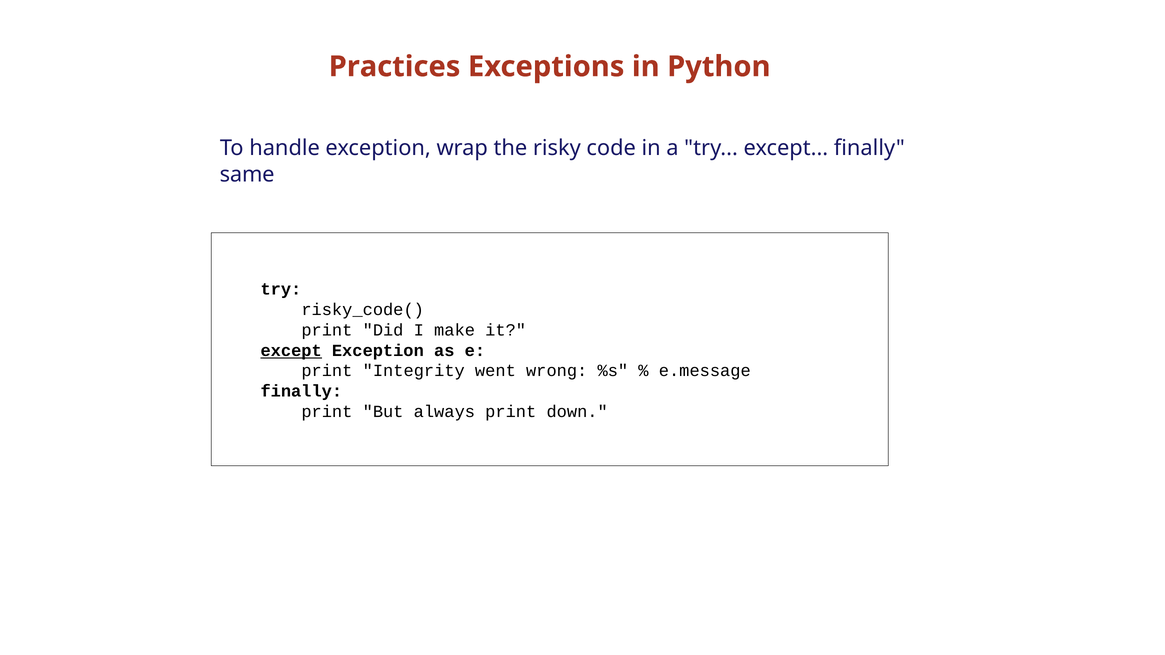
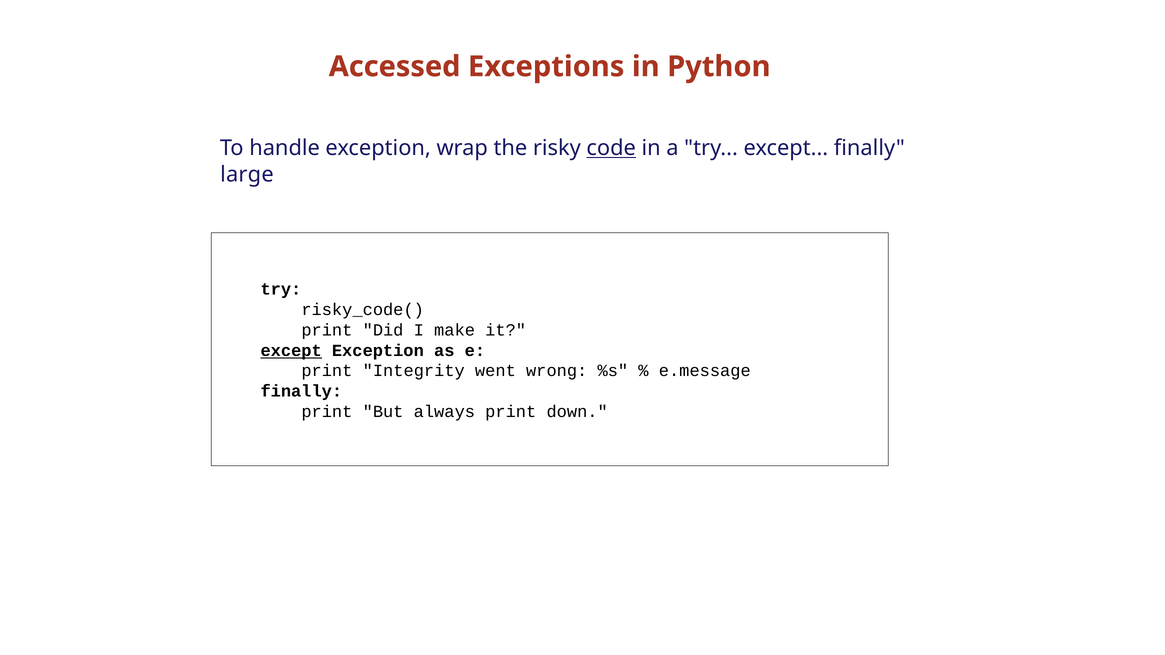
Practices: Practices -> Accessed
code underline: none -> present
same: same -> large
